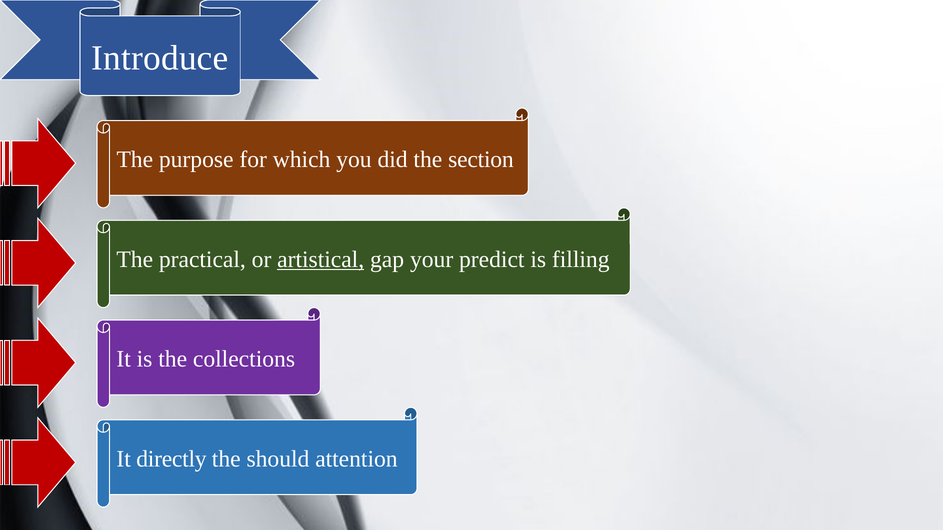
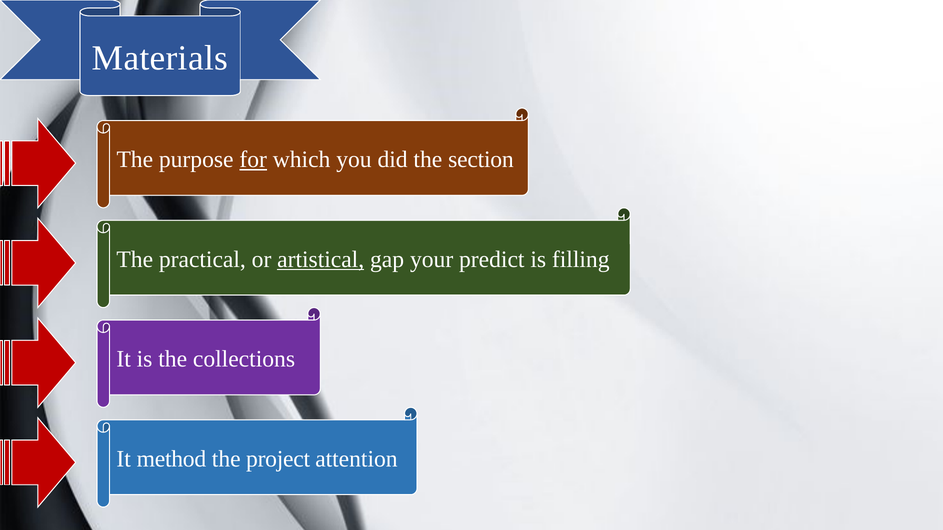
Introduce: Introduce -> Materials
for underline: none -> present
directly: directly -> method
should: should -> project
